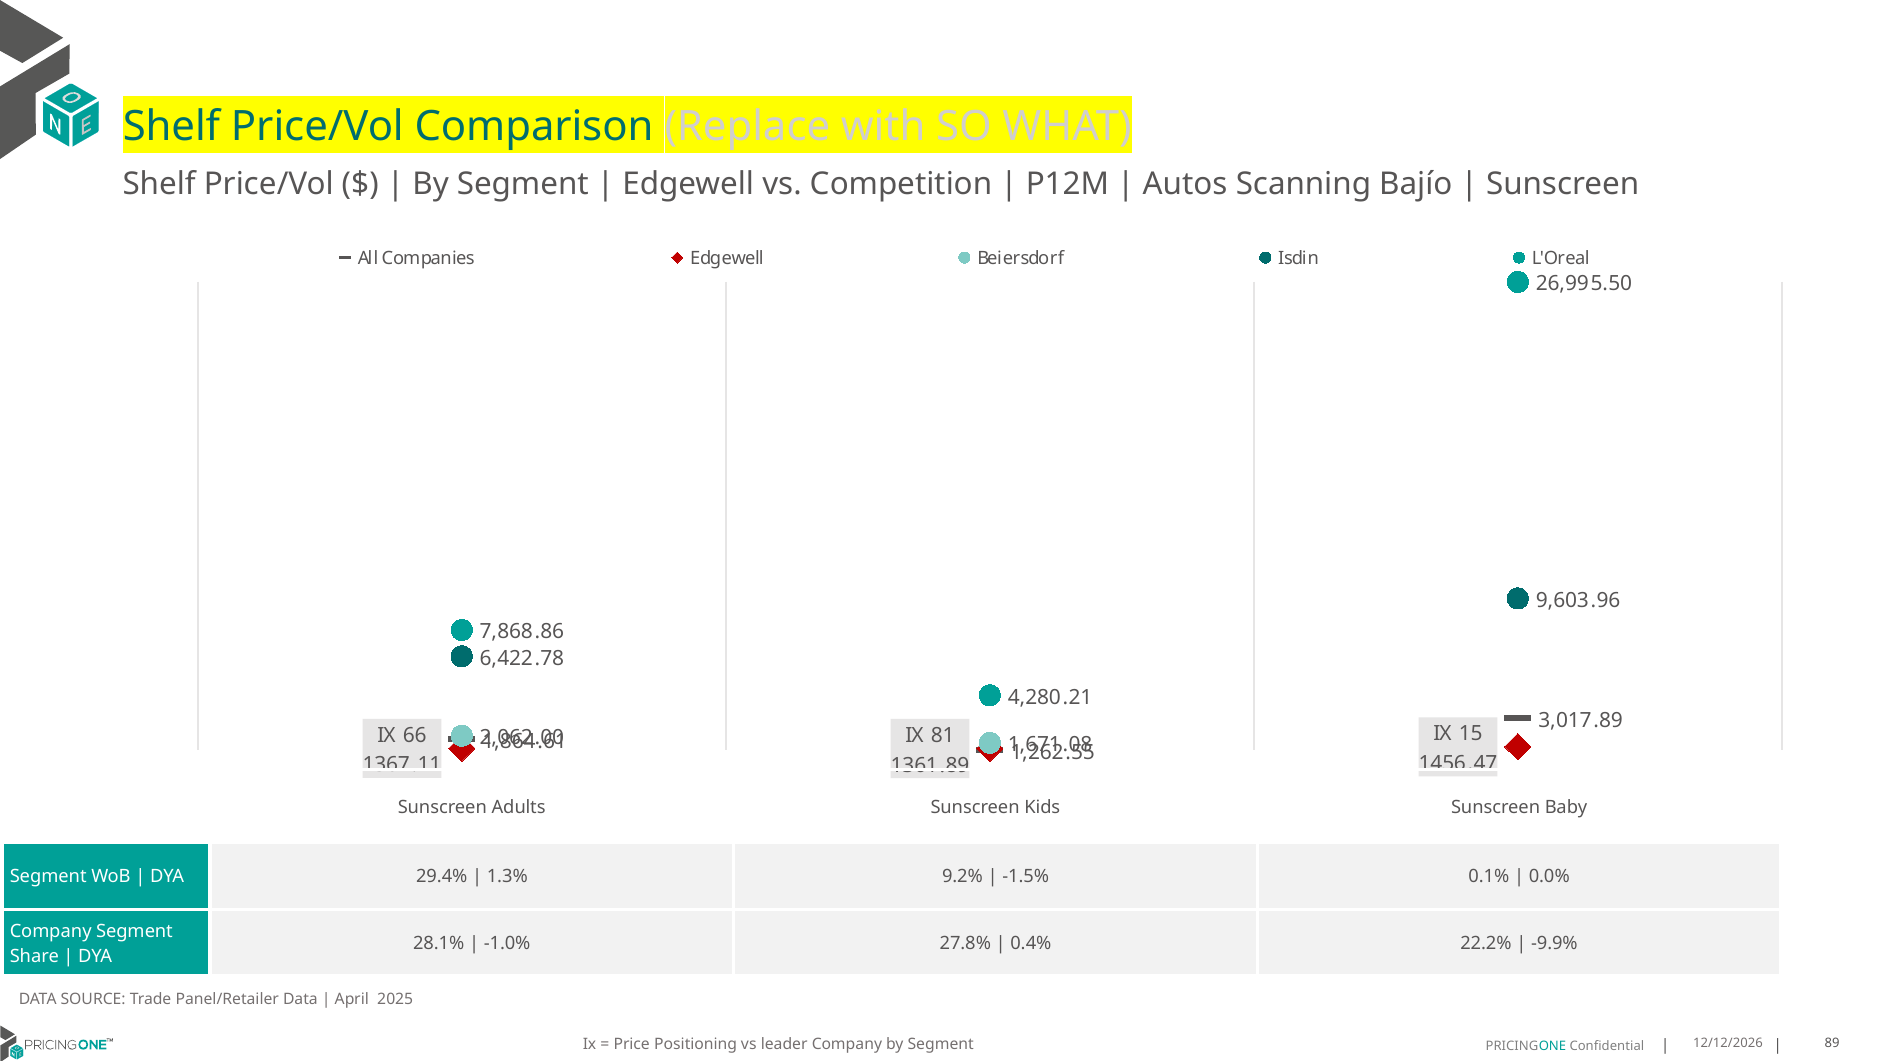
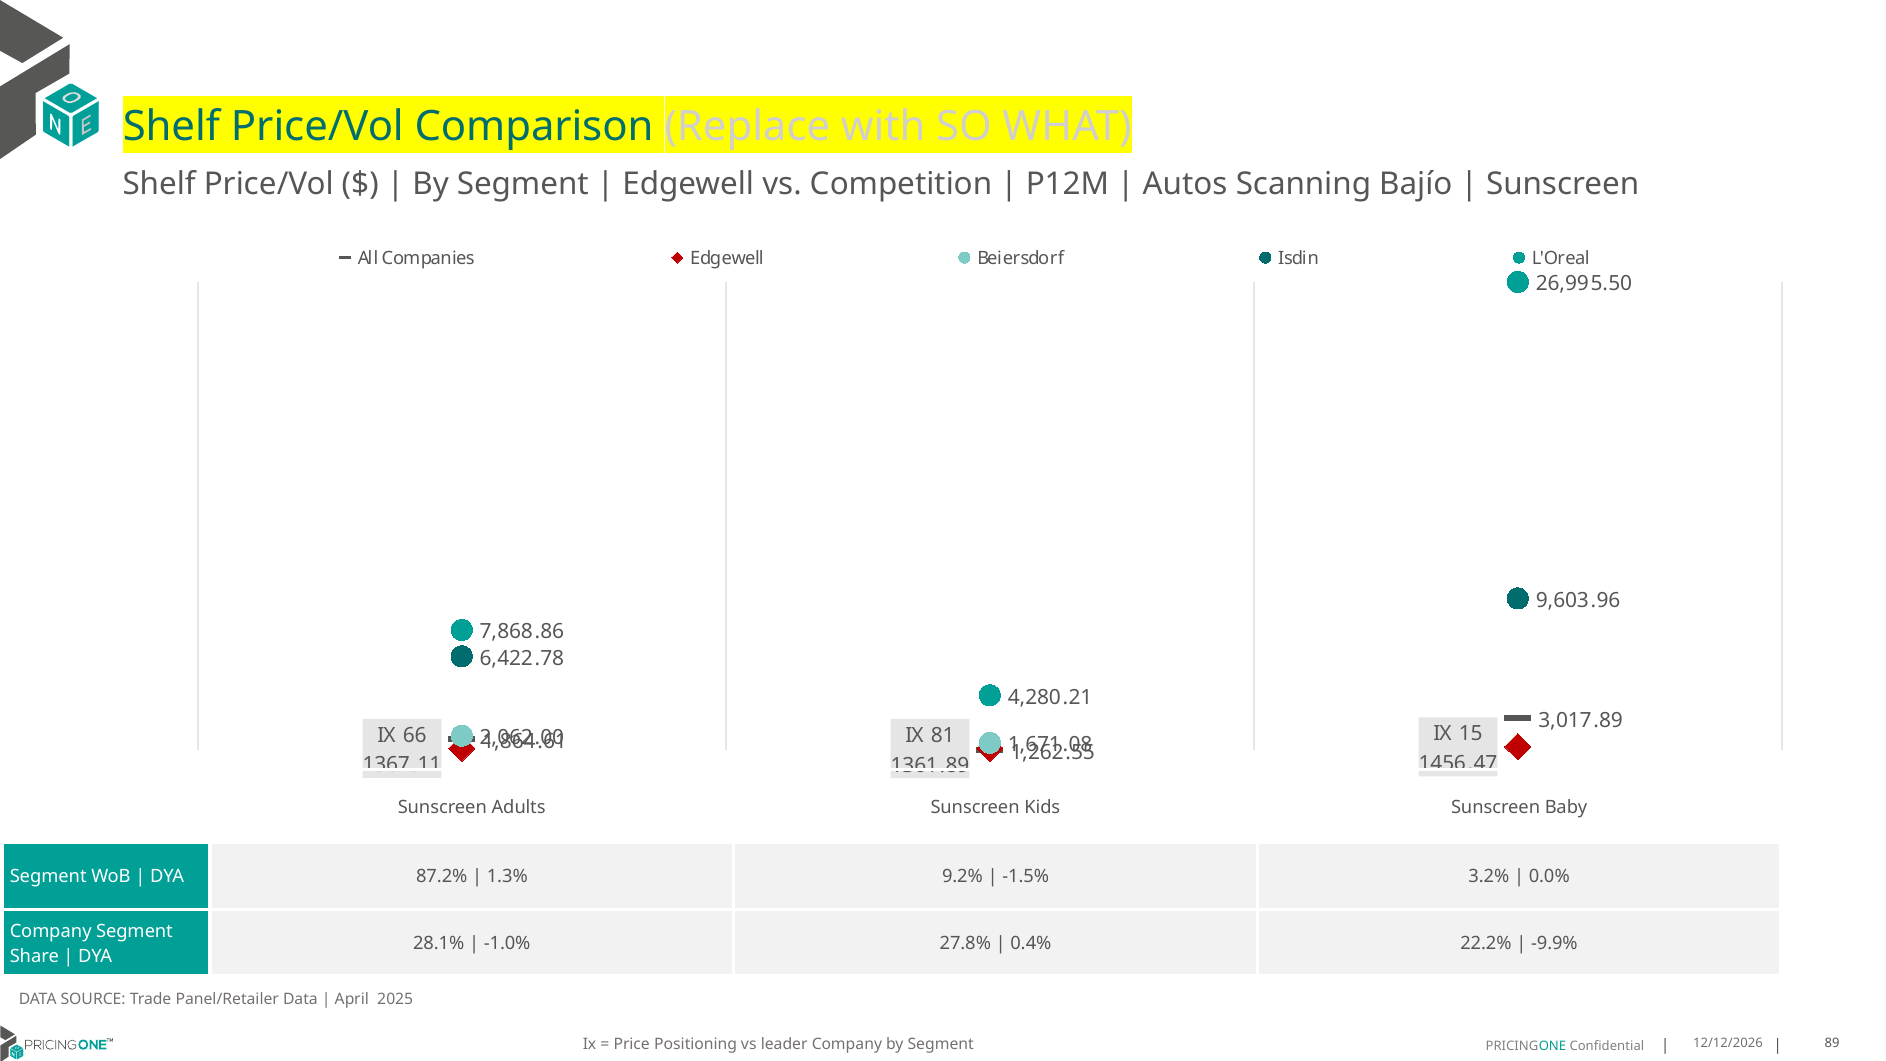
29.4%: 29.4% -> 87.2%
0.1%: 0.1% -> 3.2%
